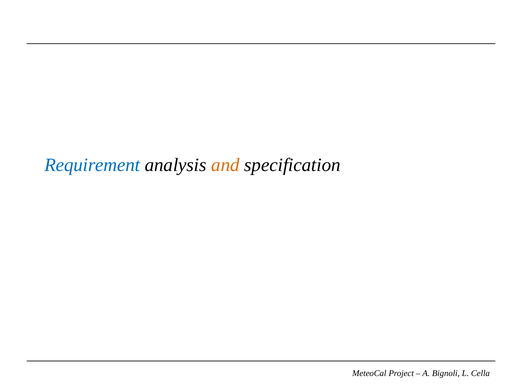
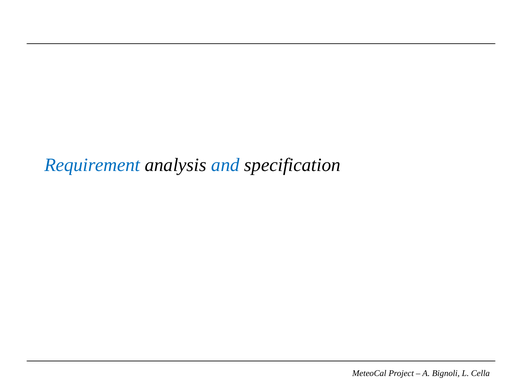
and colour: orange -> blue
